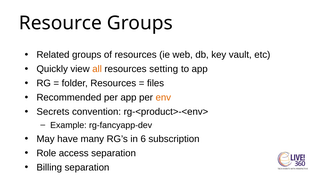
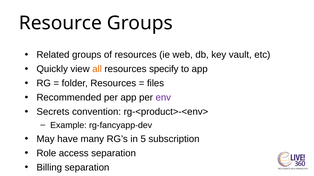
setting: setting -> specify
env colour: orange -> purple
6: 6 -> 5
